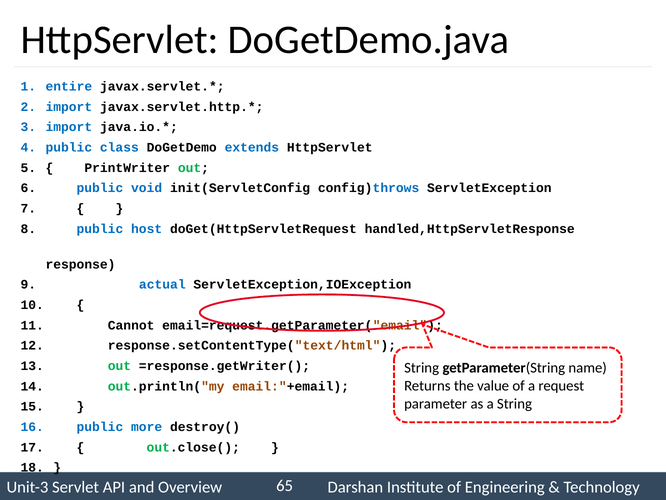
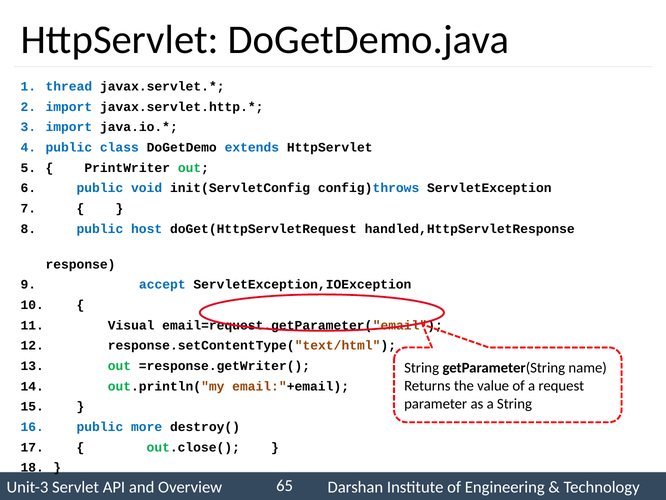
entire: entire -> thread
actual: actual -> accept
Cannot: Cannot -> Visual
